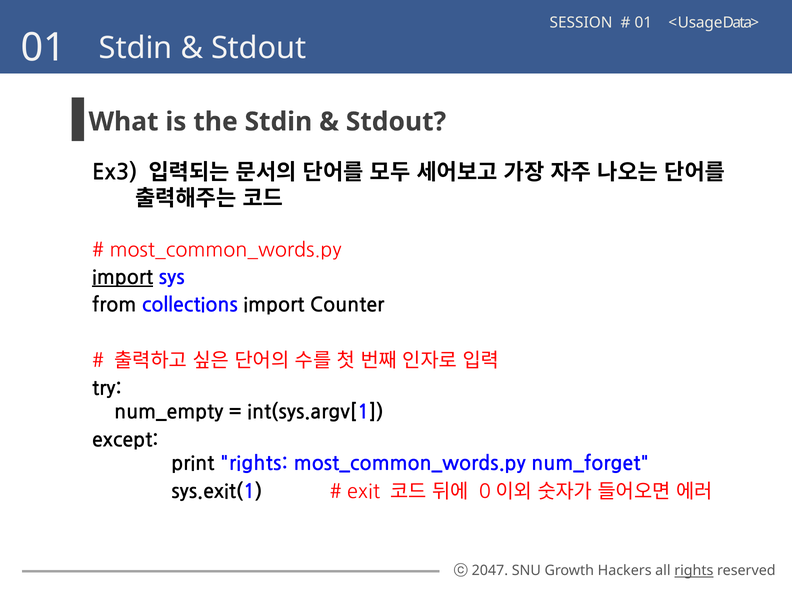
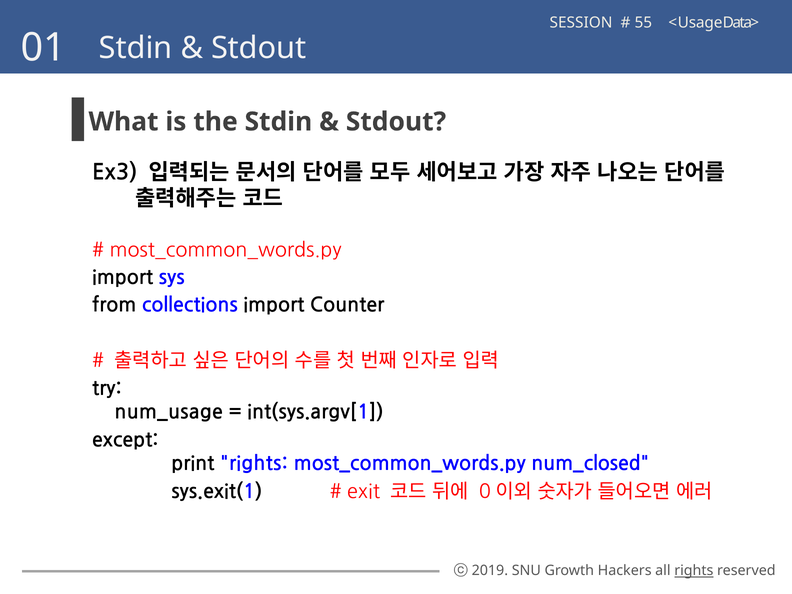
01 at (643, 23): 01 -> 55
import at (123, 278) underline: present -> none
num_empty: num_empty -> num_usage
num_forget: num_forget -> num_closed
2047: 2047 -> 2019
